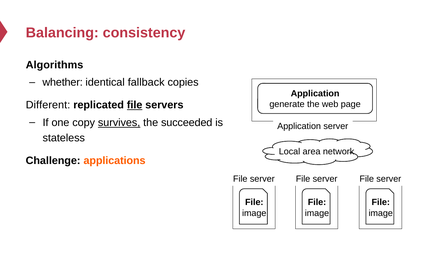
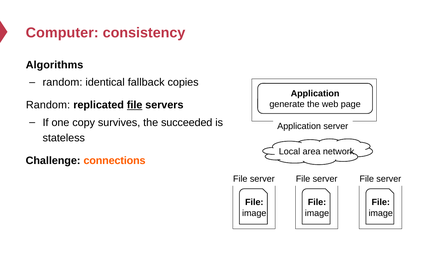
Balancing: Balancing -> Computer
whether at (63, 82): whether -> random
Different at (48, 105): Different -> Random
survives underline: present -> none
applications: applications -> connections
